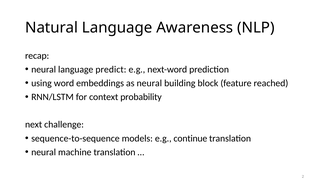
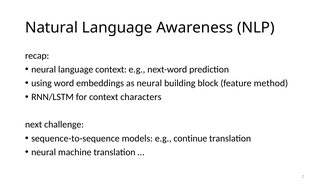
language predict: predict -> context
reached: reached -> method
probability: probability -> characters
